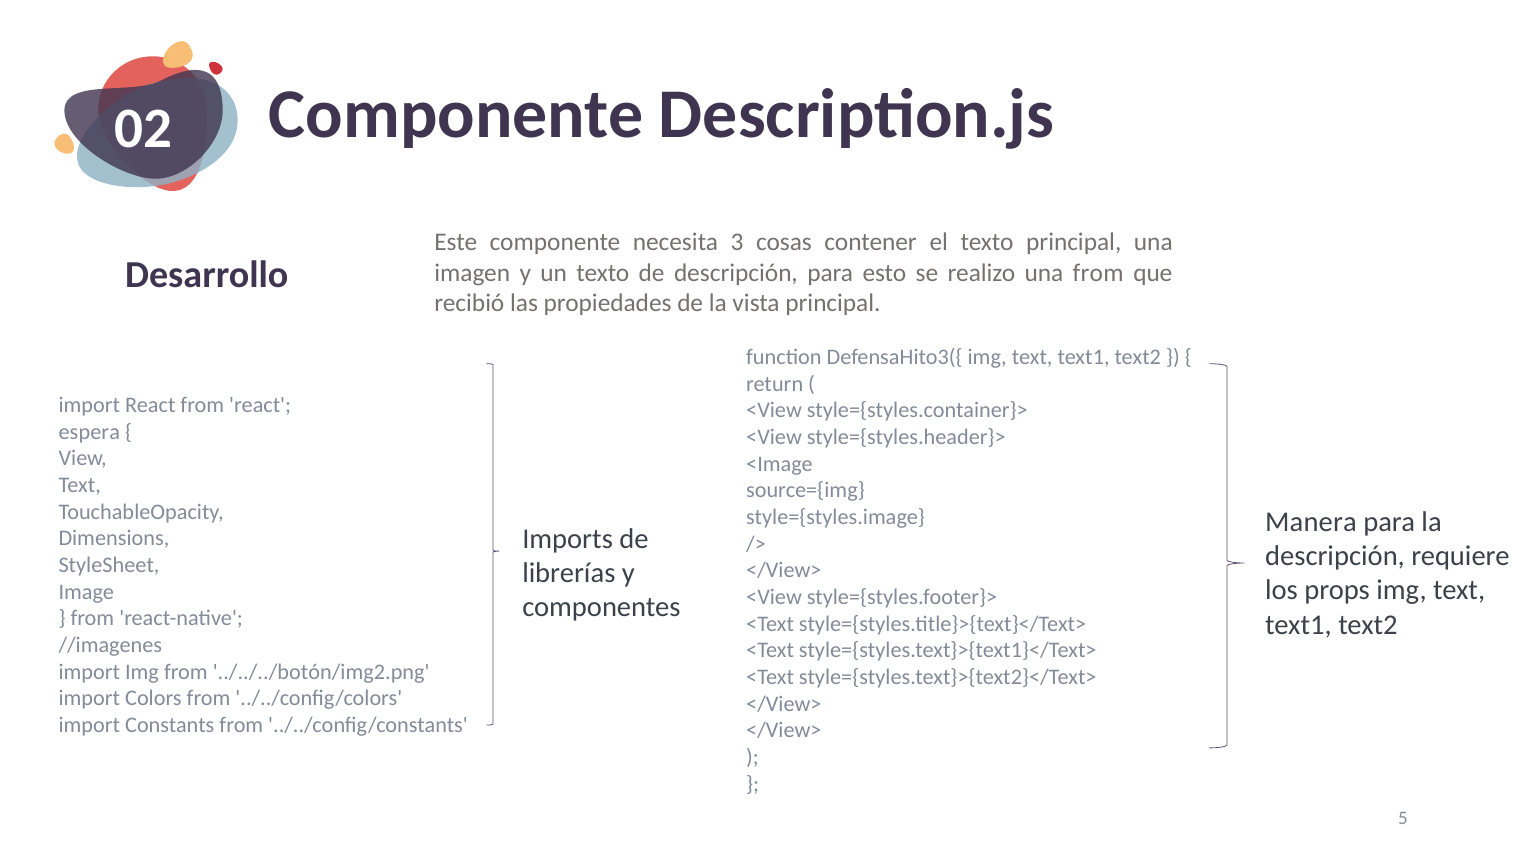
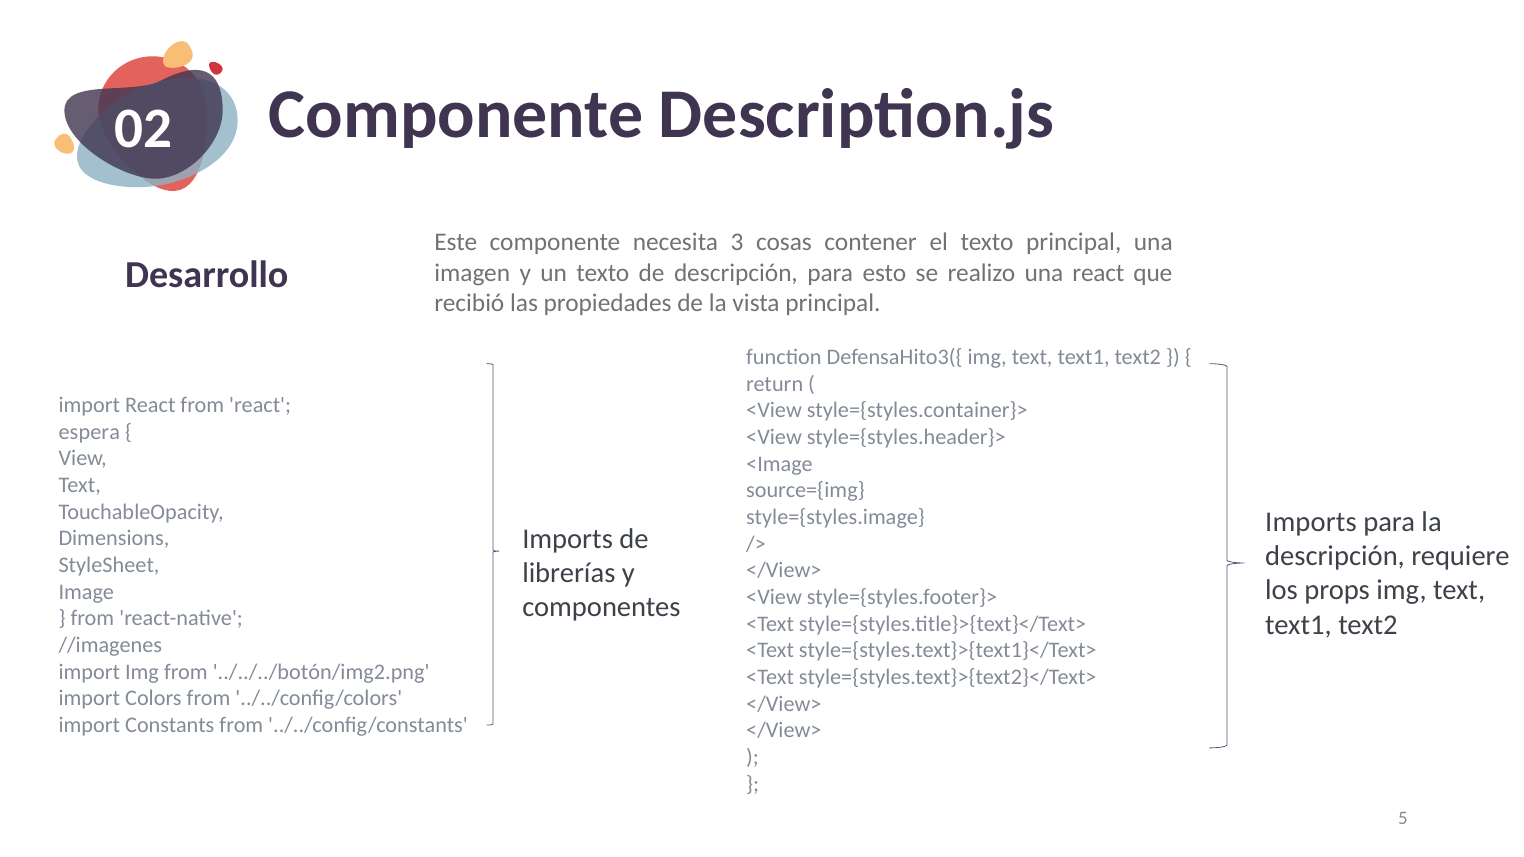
una from: from -> react
Manera at (1311, 522): Manera -> Imports
